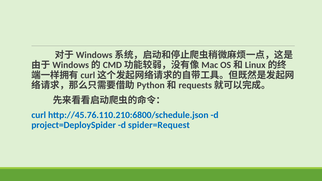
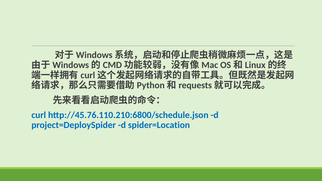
spider=Request: spider=Request -> spider=Location
